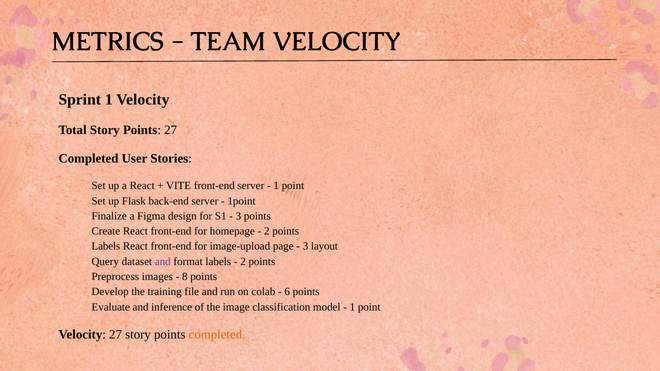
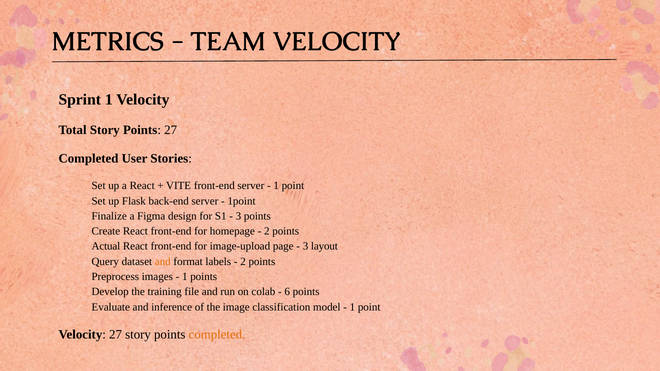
Labels at (106, 247): Labels -> Actual
and at (163, 262) colour: purple -> orange
8 at (185, 277): 8 -> 1
